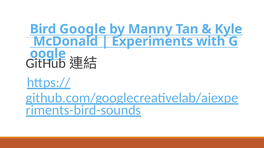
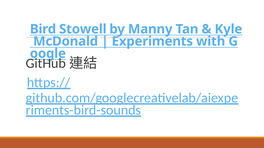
Google: Google -> Stowell
